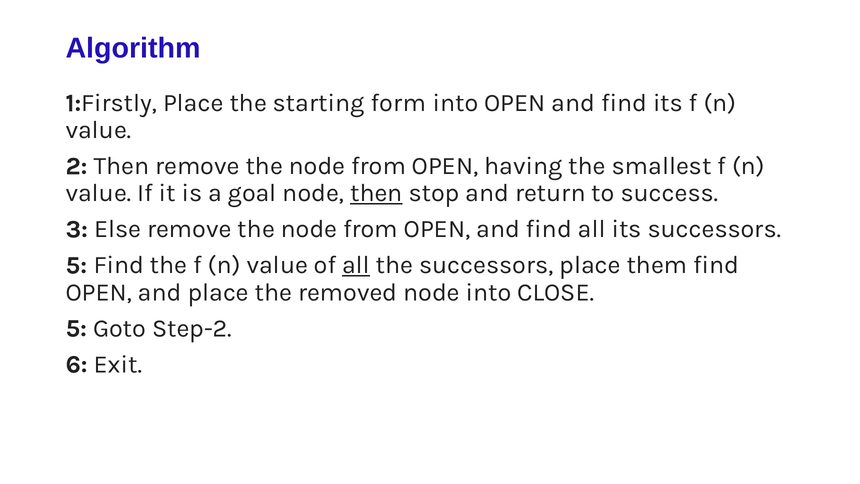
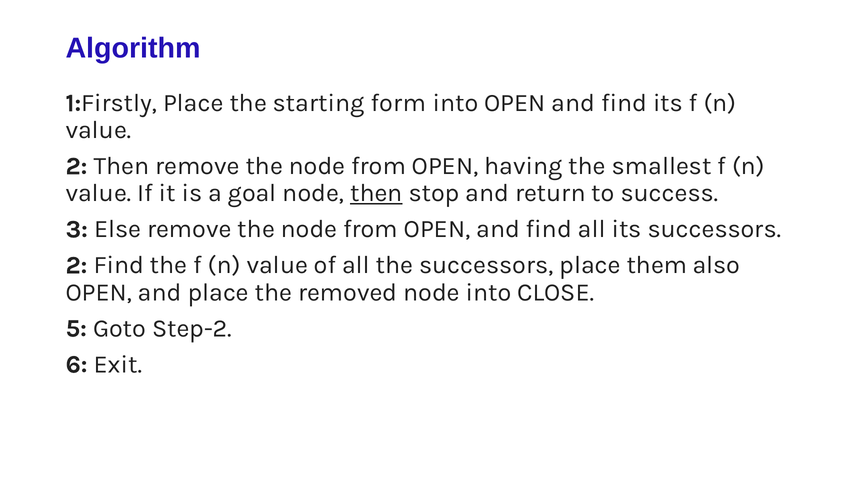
5 at (76, 265): 5 -> 2
all at (356, 265) underline: present -> none
them find: find -> also
